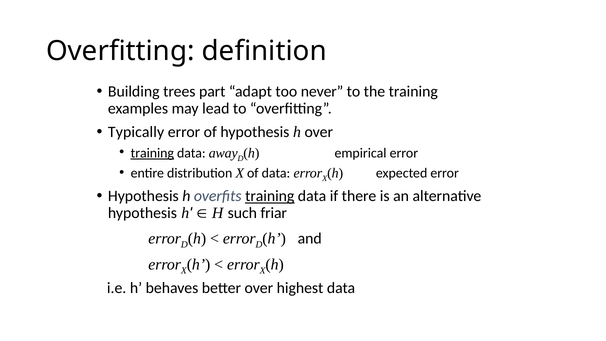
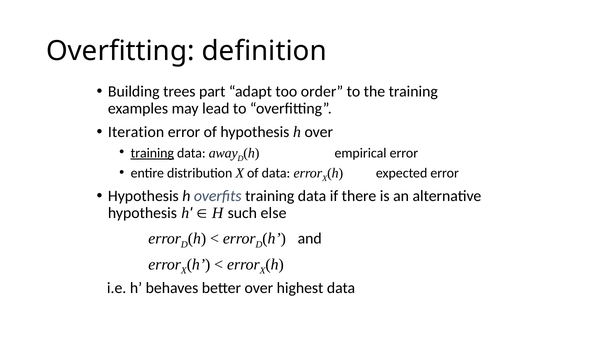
never: never -> order
Typically: Typically -> Iteration
training at (270, 196) underline: present -> none
friar: friar -> else
